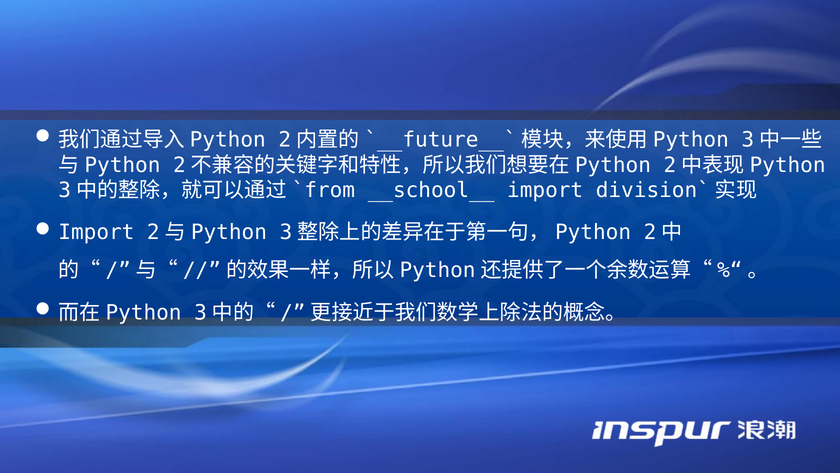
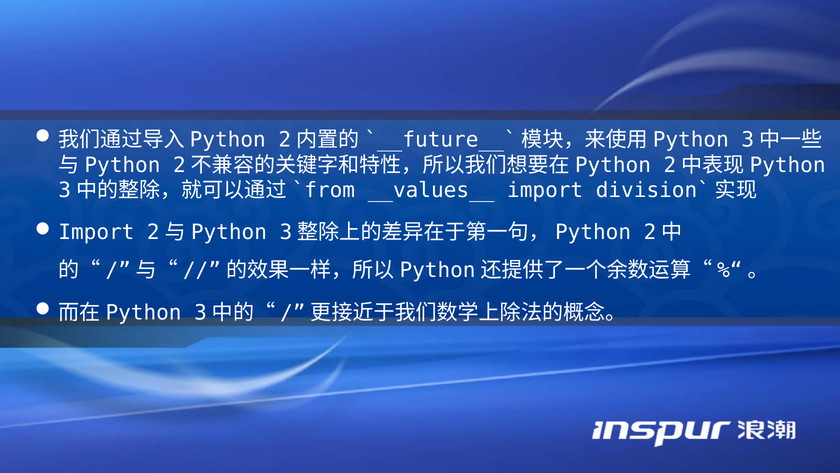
__school__: __school__ -> __values__
